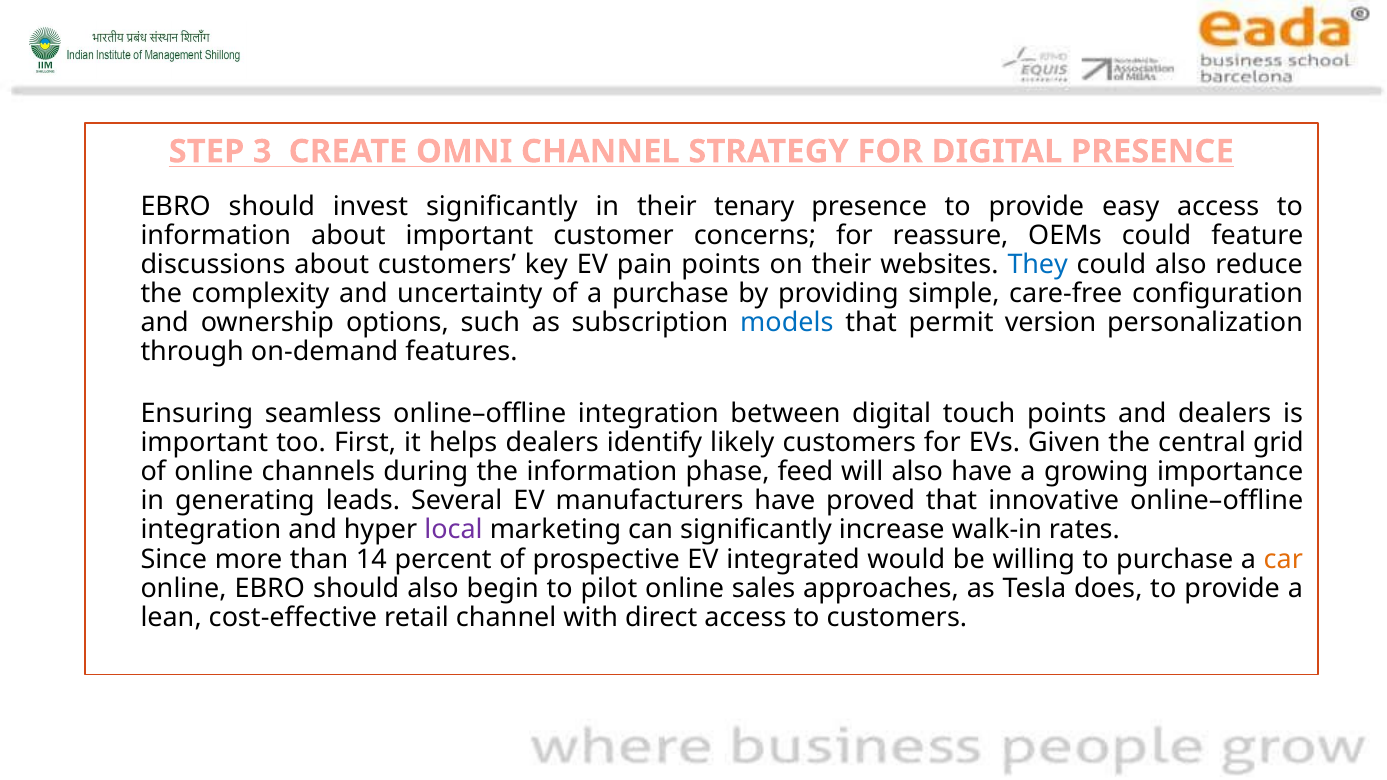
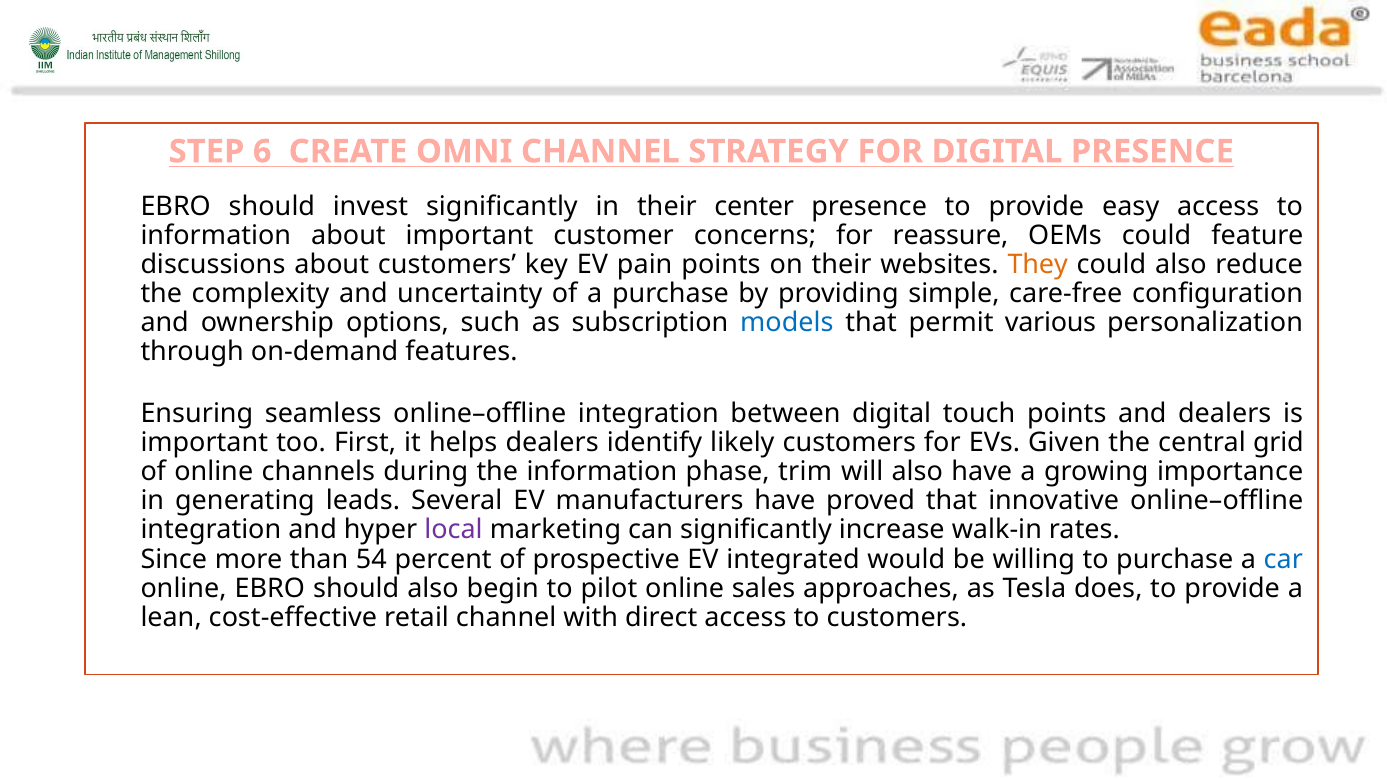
3: 3 -> 6
tenary: tenary -> center
They colour: blue -> orange
version: version -> various
feed: feed -> trim
14: 14 -> 54
car colour: orange -> blue
